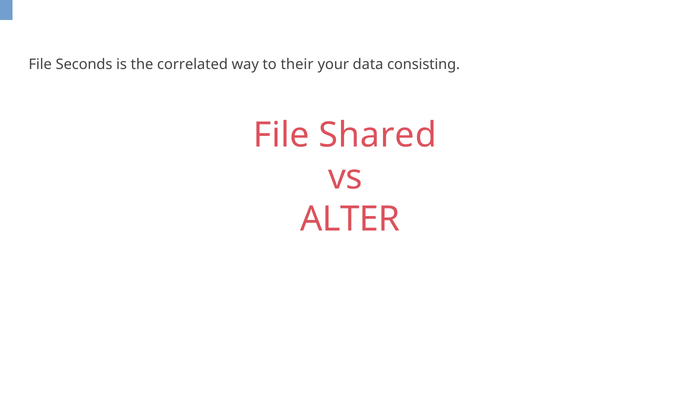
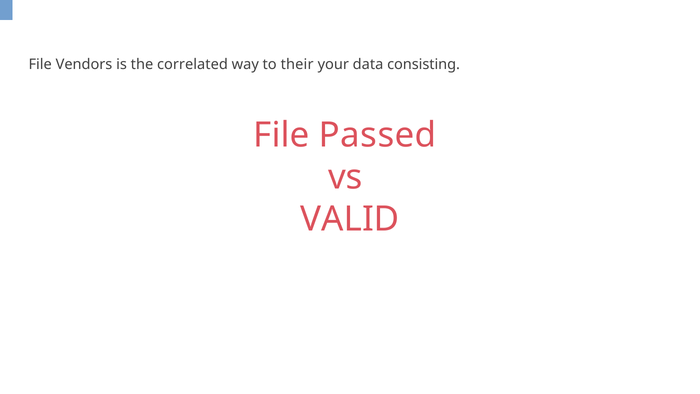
Seconds: Seconds -> Vendors
Shared: Shared -> Passed
ALTER: ALTER -> VALID
